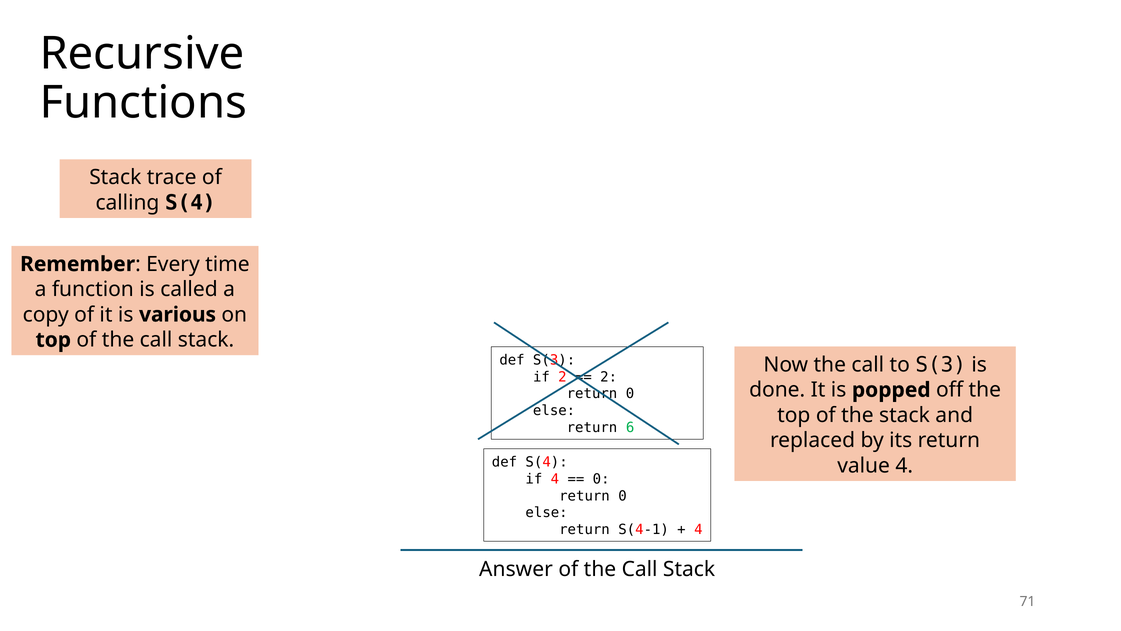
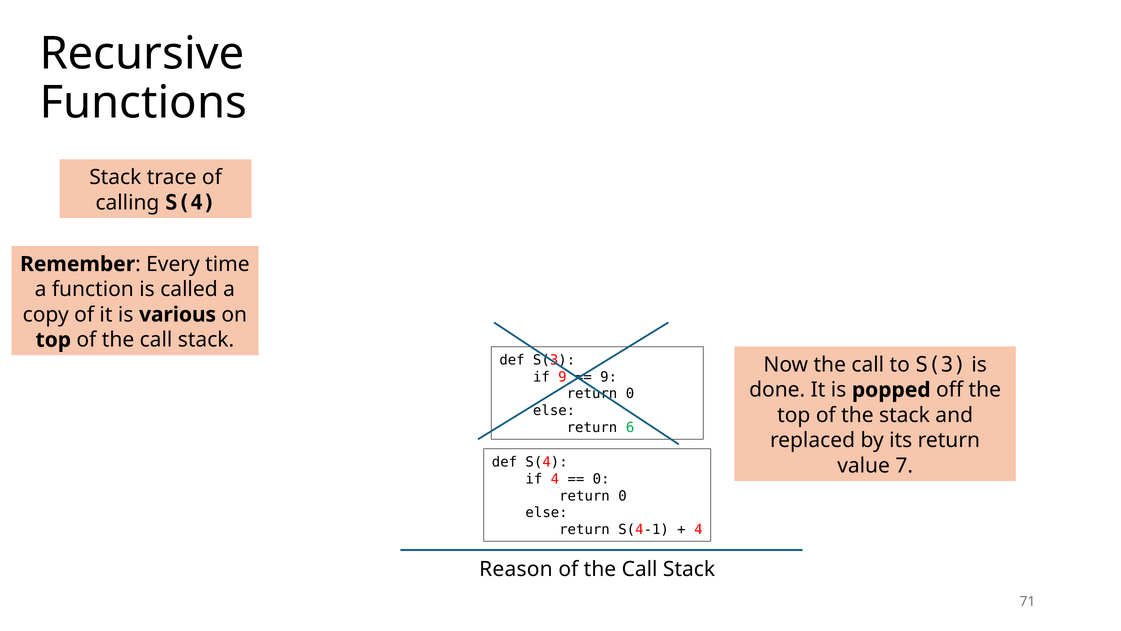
if 2: 2 -> 9
2 at (609, 377): 2 -> 9
value 4: 4 -> 7
Answer: Answer -> Reason
